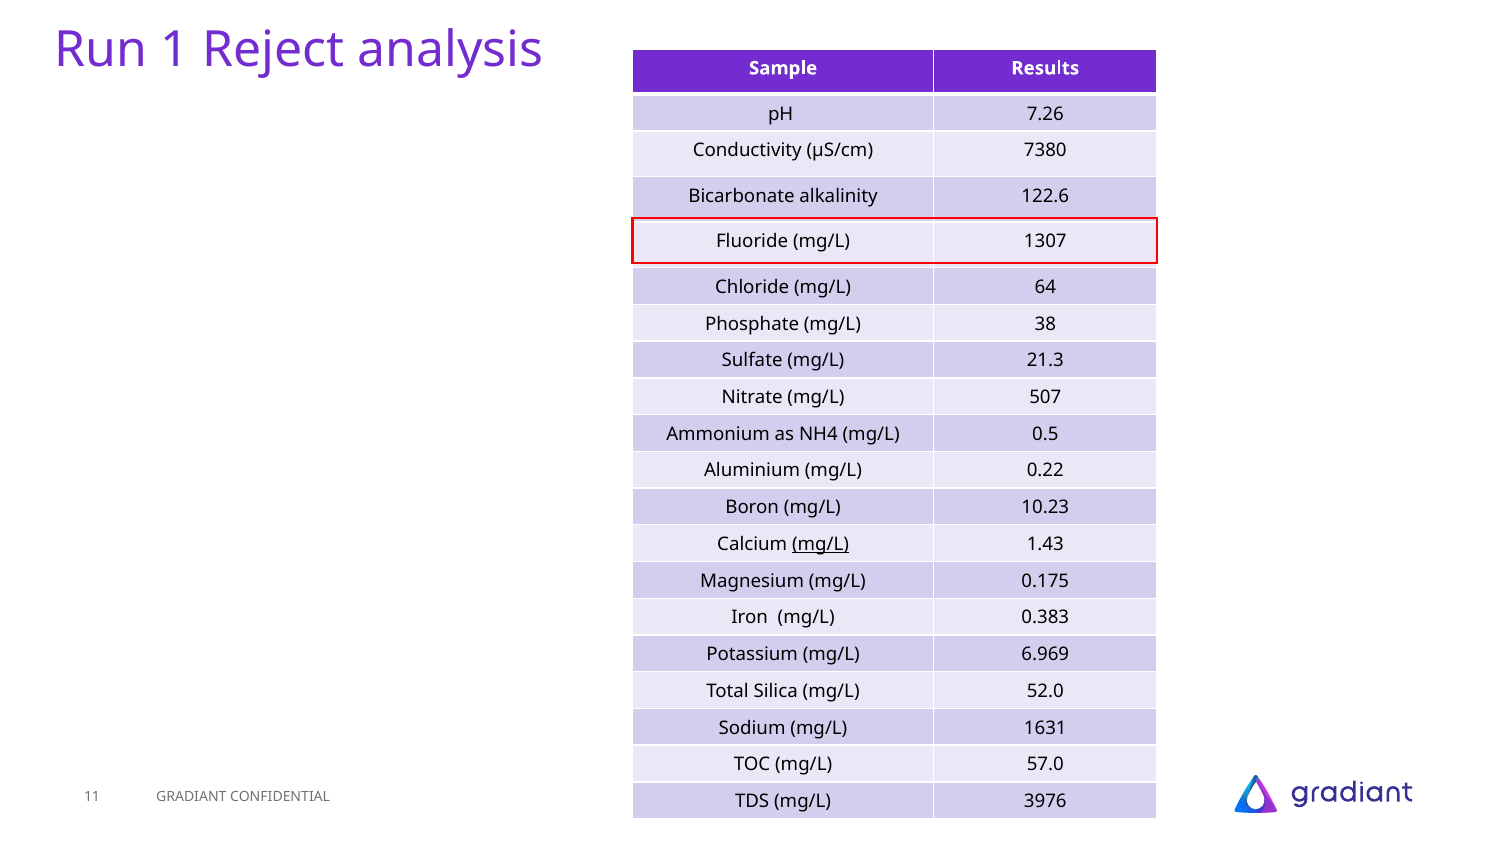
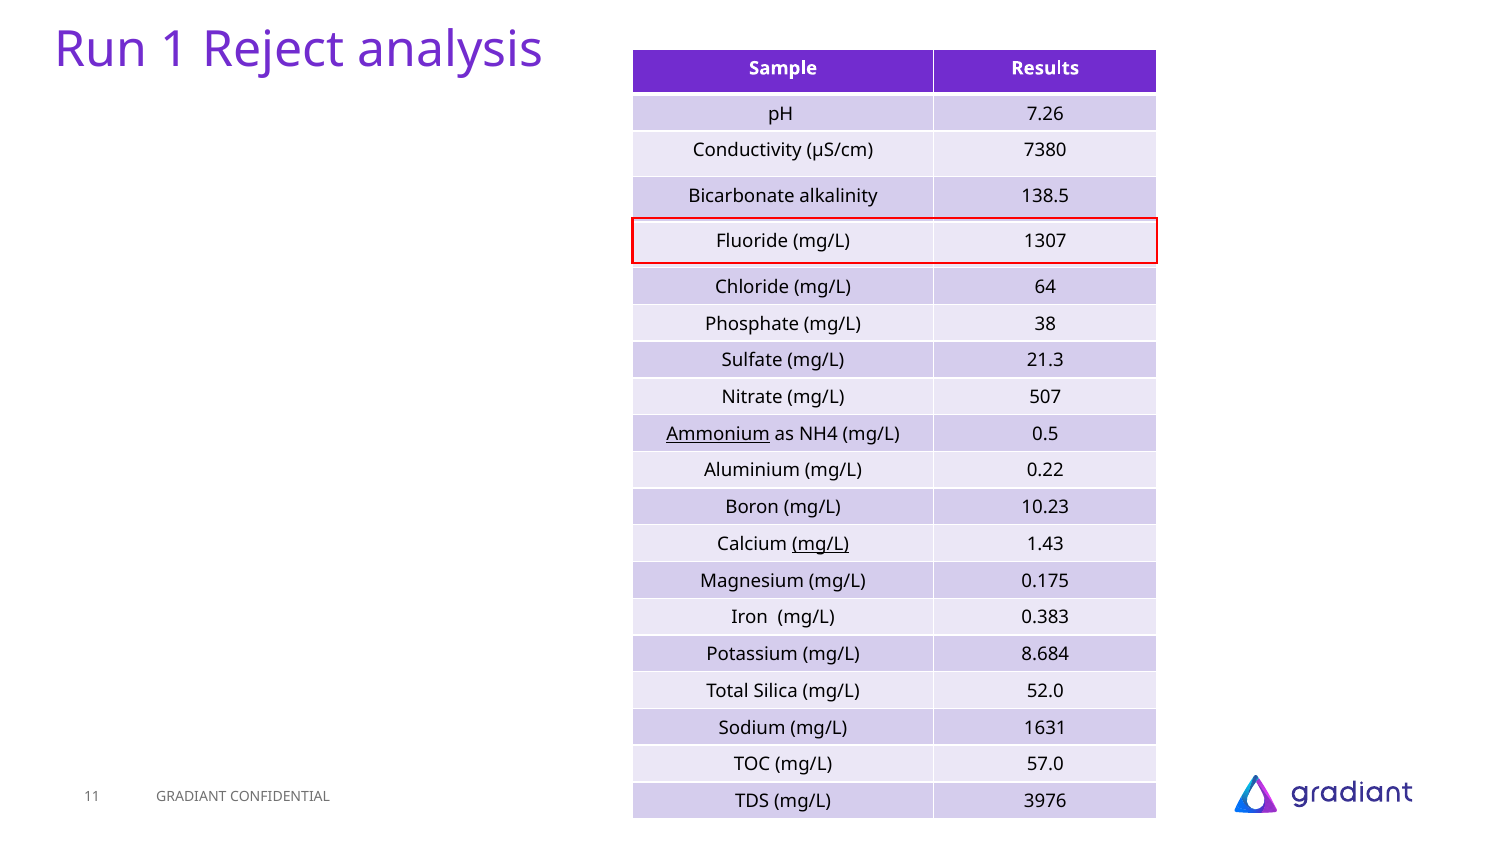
122.6: 122.6 -> 138.5
Ammonium underline: none -> present
6.969: 6.969 -> 8.684
